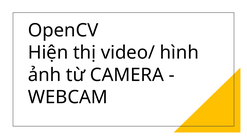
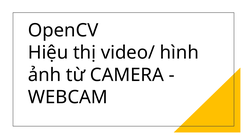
Hiện: Hiện -> Hiệu
